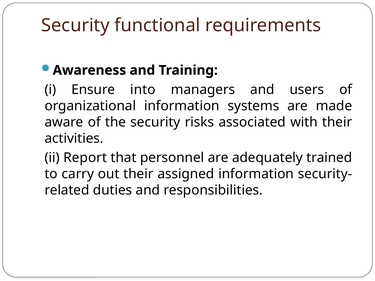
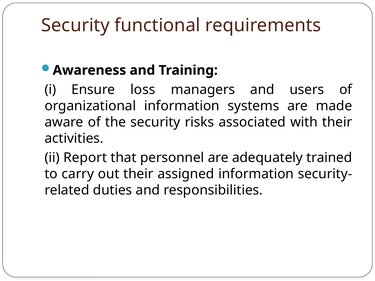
into: into -> loss
